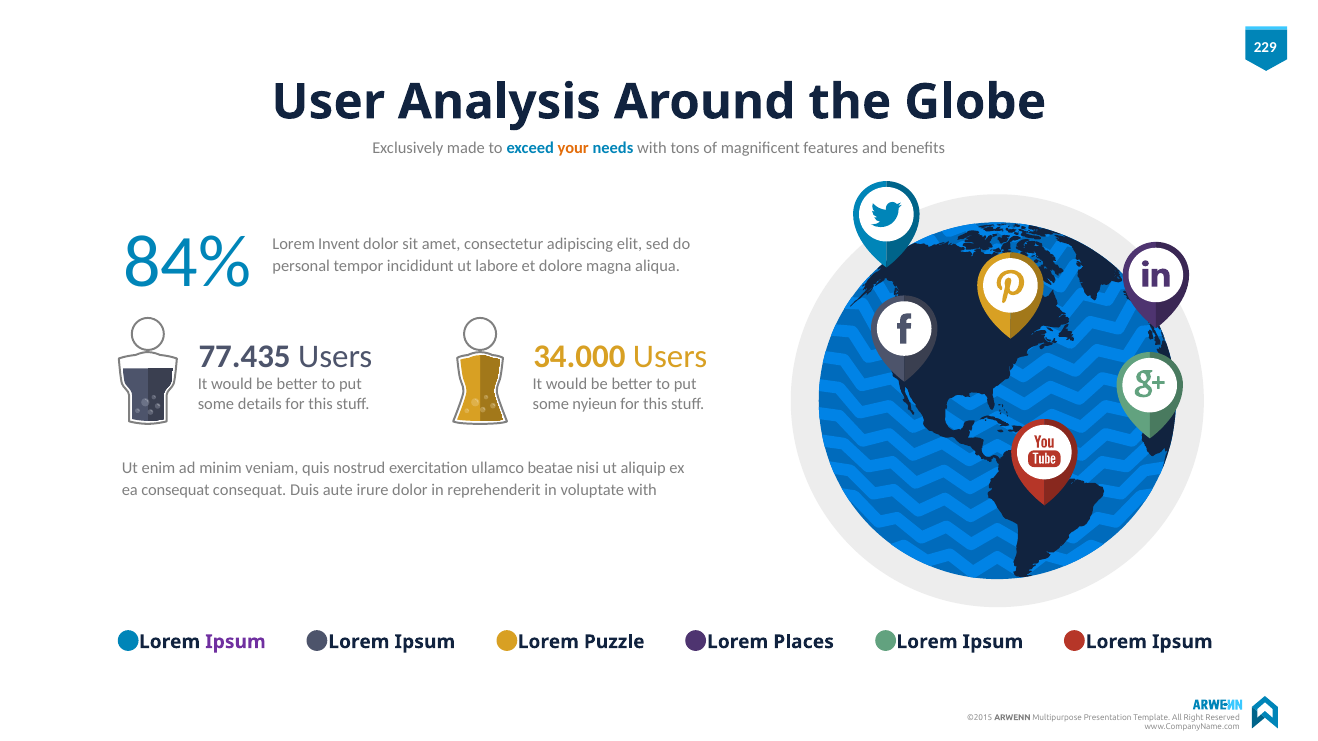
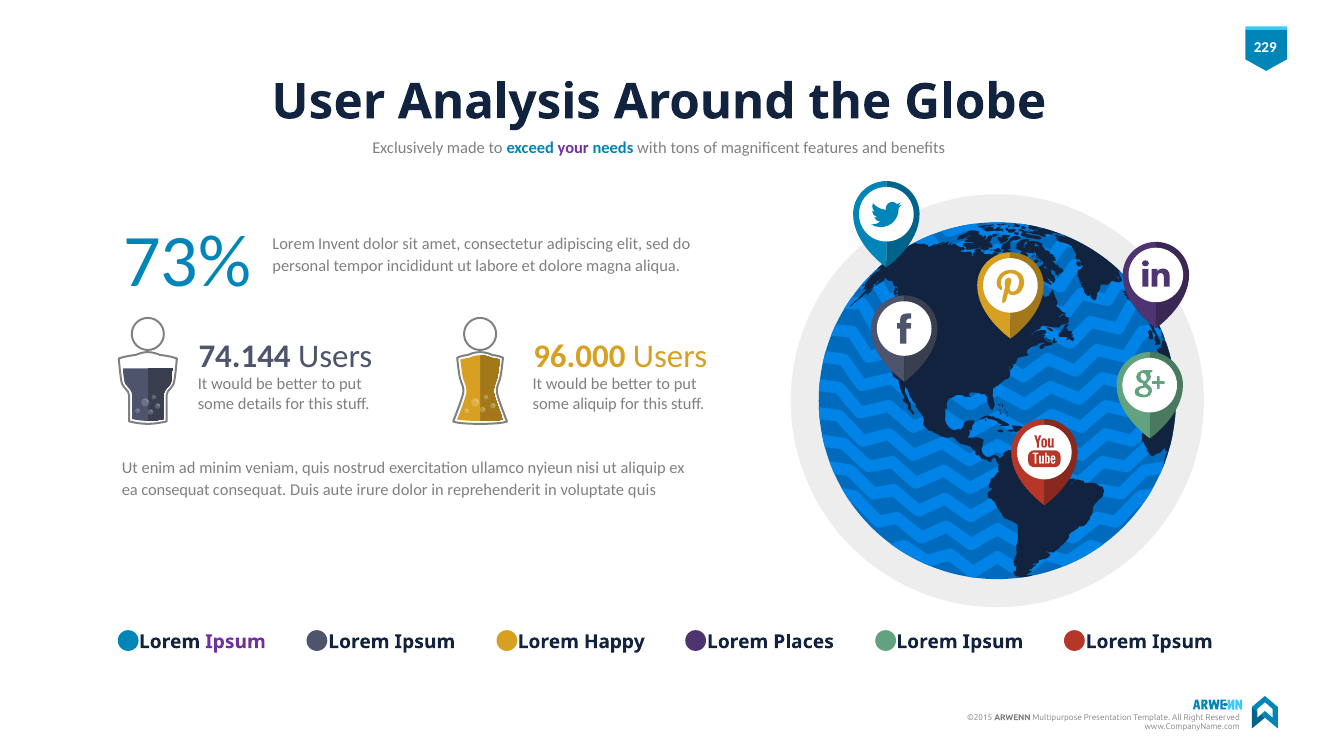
your colour: orange -> purple
84%: 84% -> 73%
77.435: 77.435 -> 74.144
34.000: 34.000 -> 96.000
some nyieun: nyieun -> aliquip
beatae: beatae -> nyieun
voluptate with: with -> quis
Puzzle: Puzzle -> Happy
